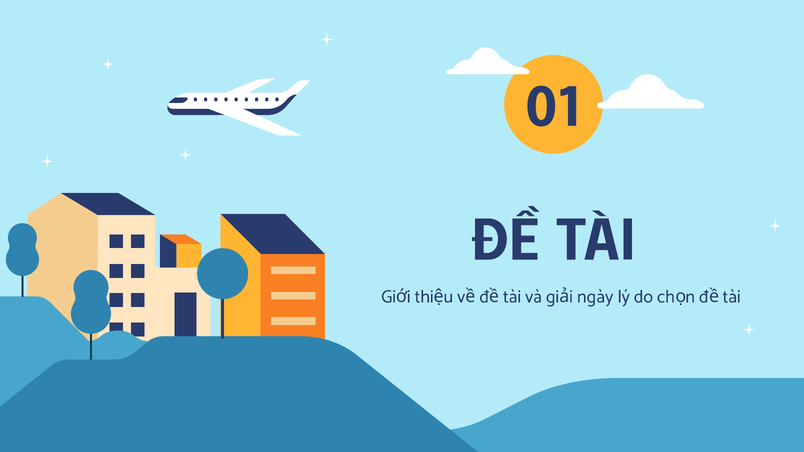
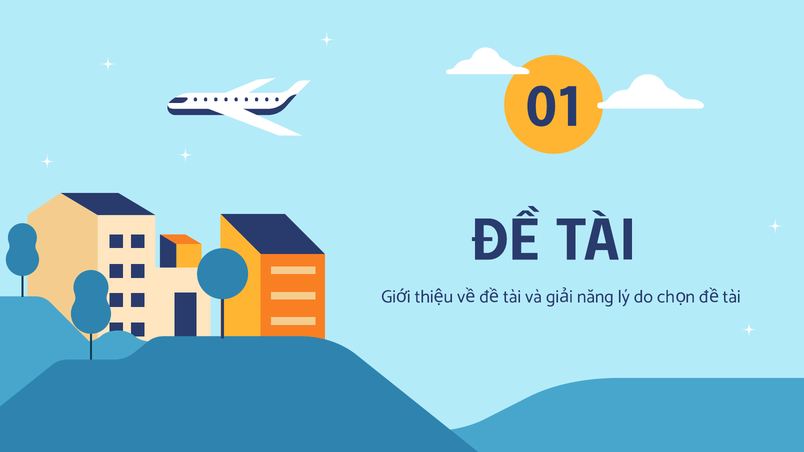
ngày: ngày -> năng
